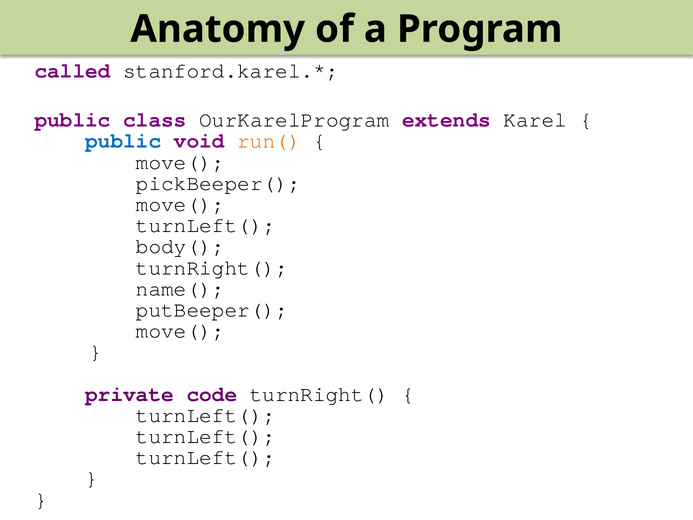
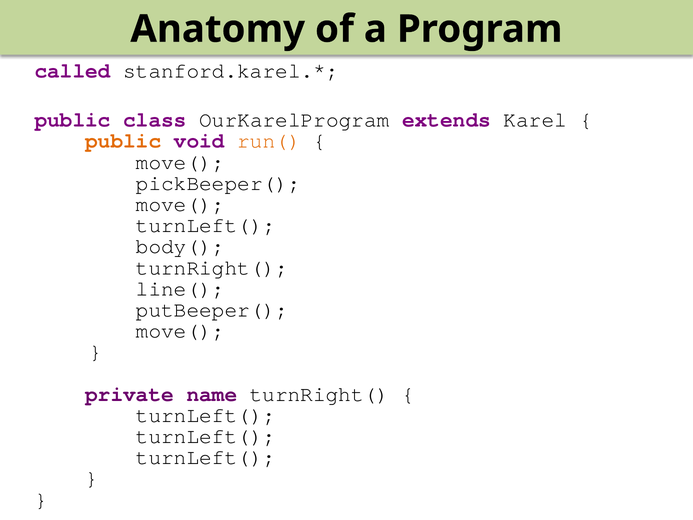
public at (123, 141) colour: blue -> orange
name(: name( -> line(
code: code -> name
